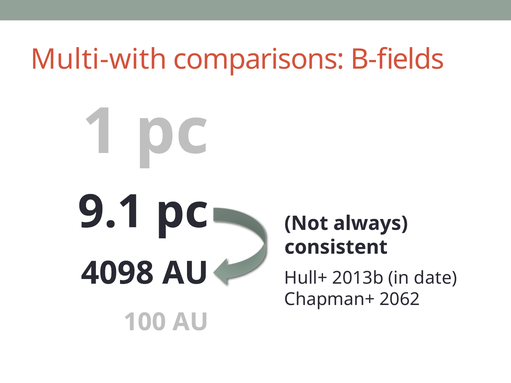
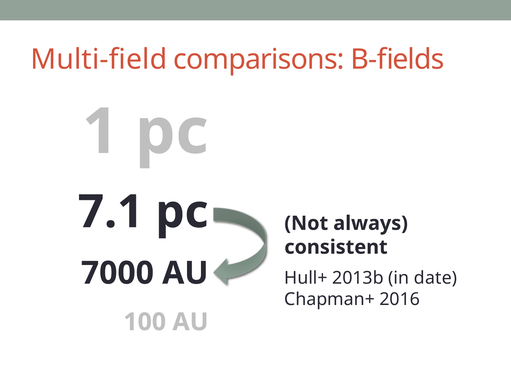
Multi-with: Multi-with -> Multi-field
9.1: 9.1 -> 7.1
4098: 4098 -> 7000
2062: 2062 -> 2016
